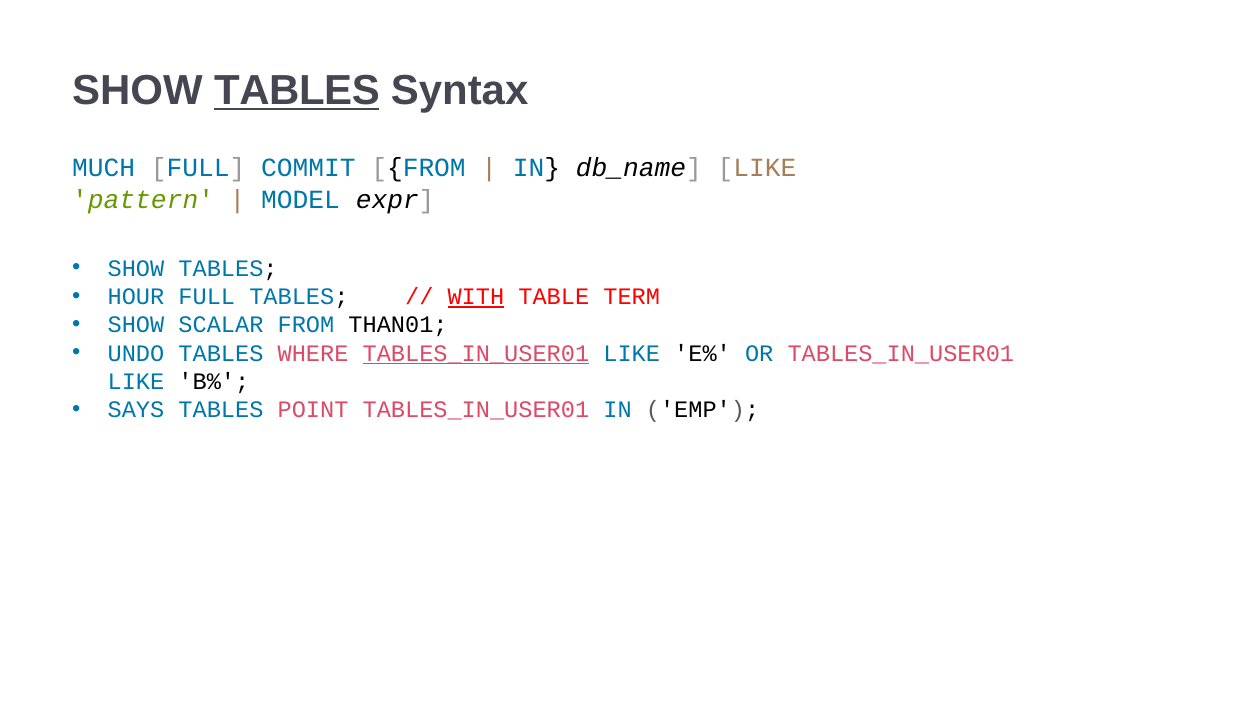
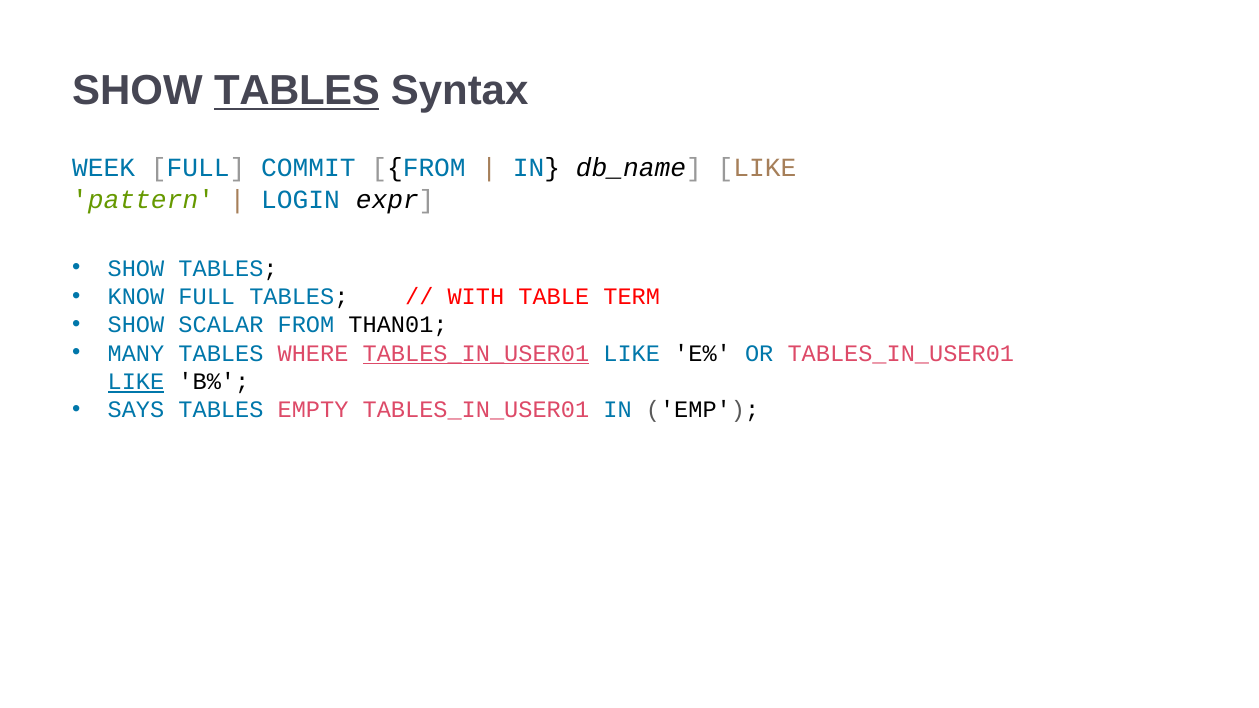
MUCH: MUCH -> WEEK
MODEL: MODEL -> LOGIN
HOUR: HOUR -> KNOW
WITH underline: present -> none
UNDO: UNDO -> MANY
LIKE at (136, 382) underline: none -> present
POINT: POINT -> EMPTY
